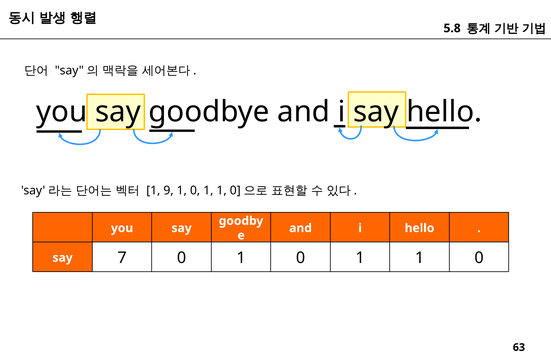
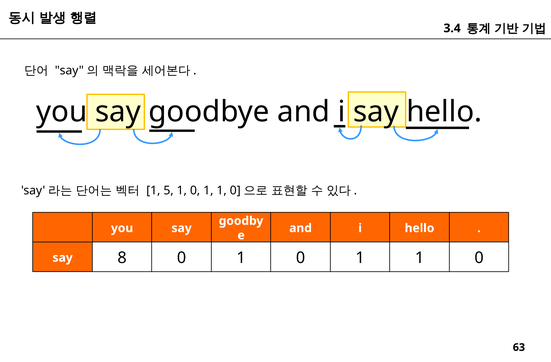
5.8: 5.8 -> 3.4
9: 9 -> 5
7: 7 -> 8
